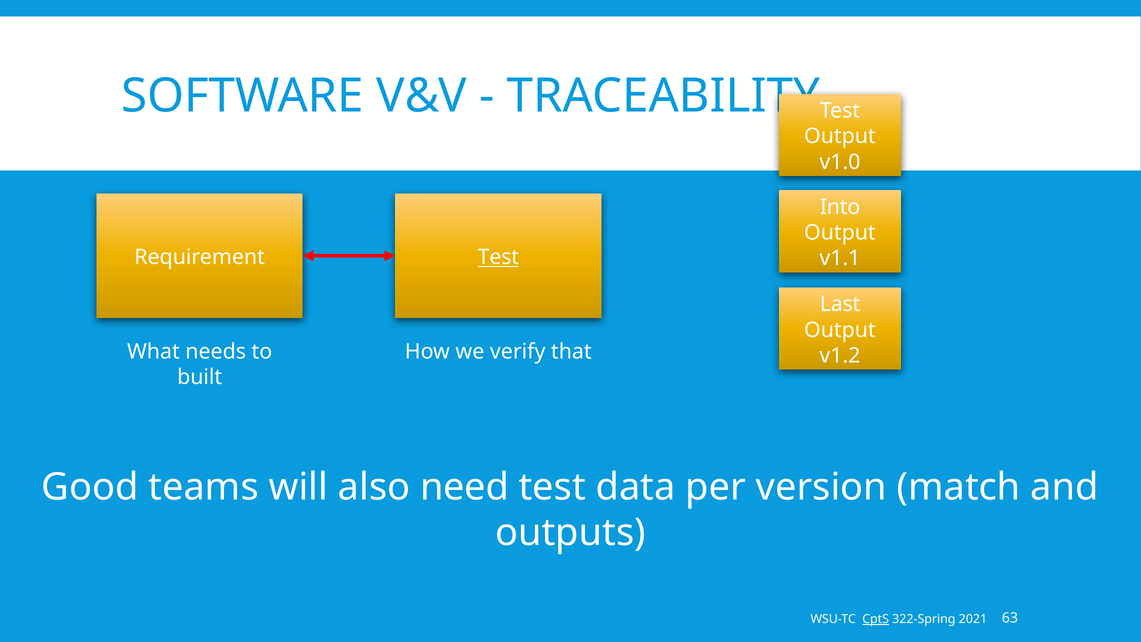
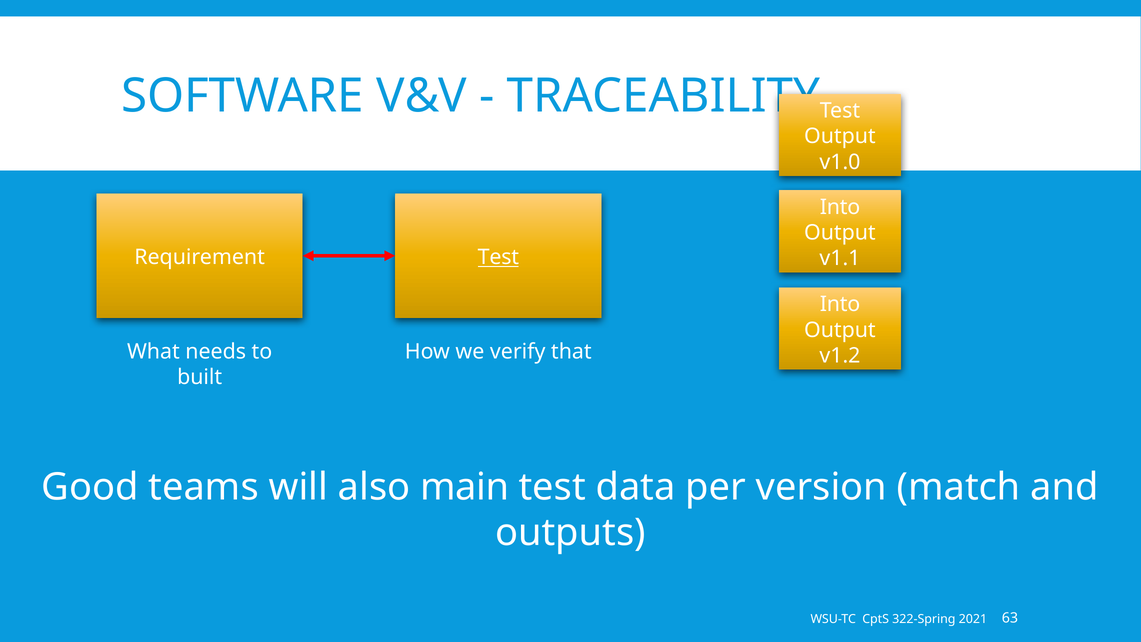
Last at (840, 304): Last -> Into
need: need -> main
CptS underline: present -> none
